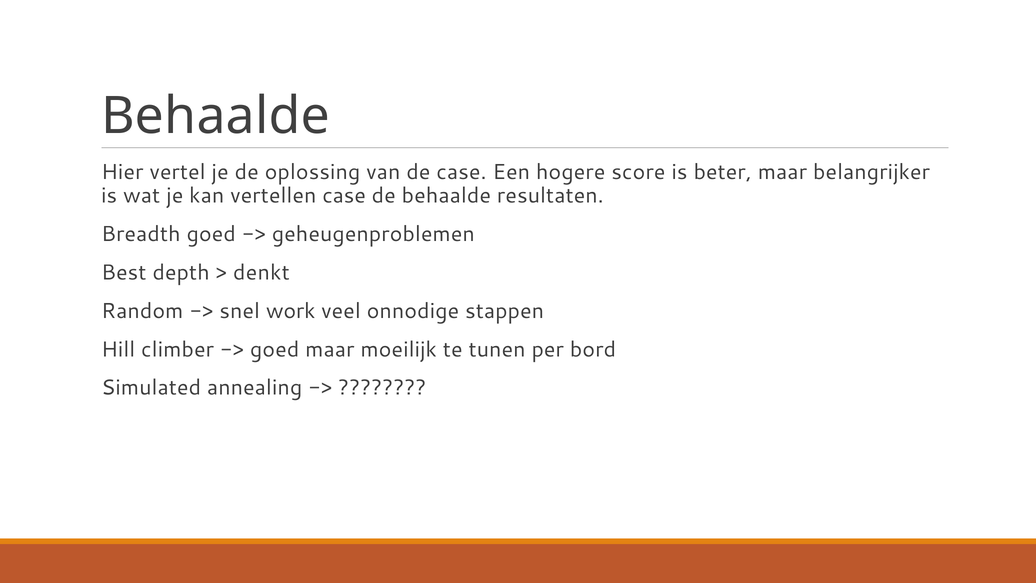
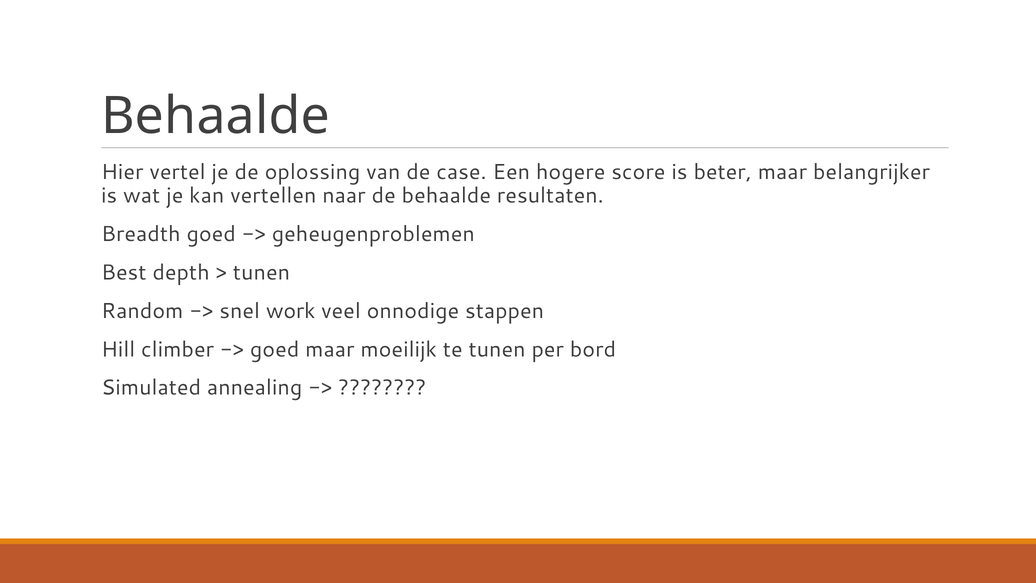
vertellen case: case -> naar
denkt at (261, 272): denkt -> tunen
